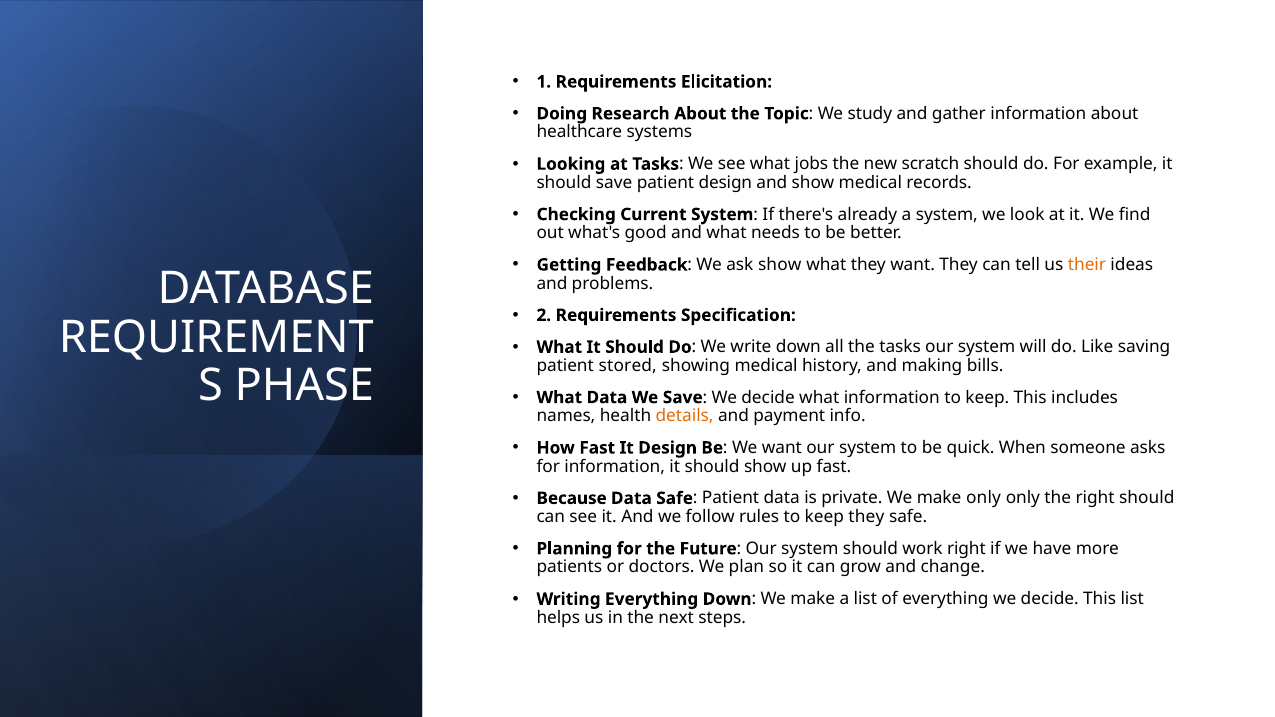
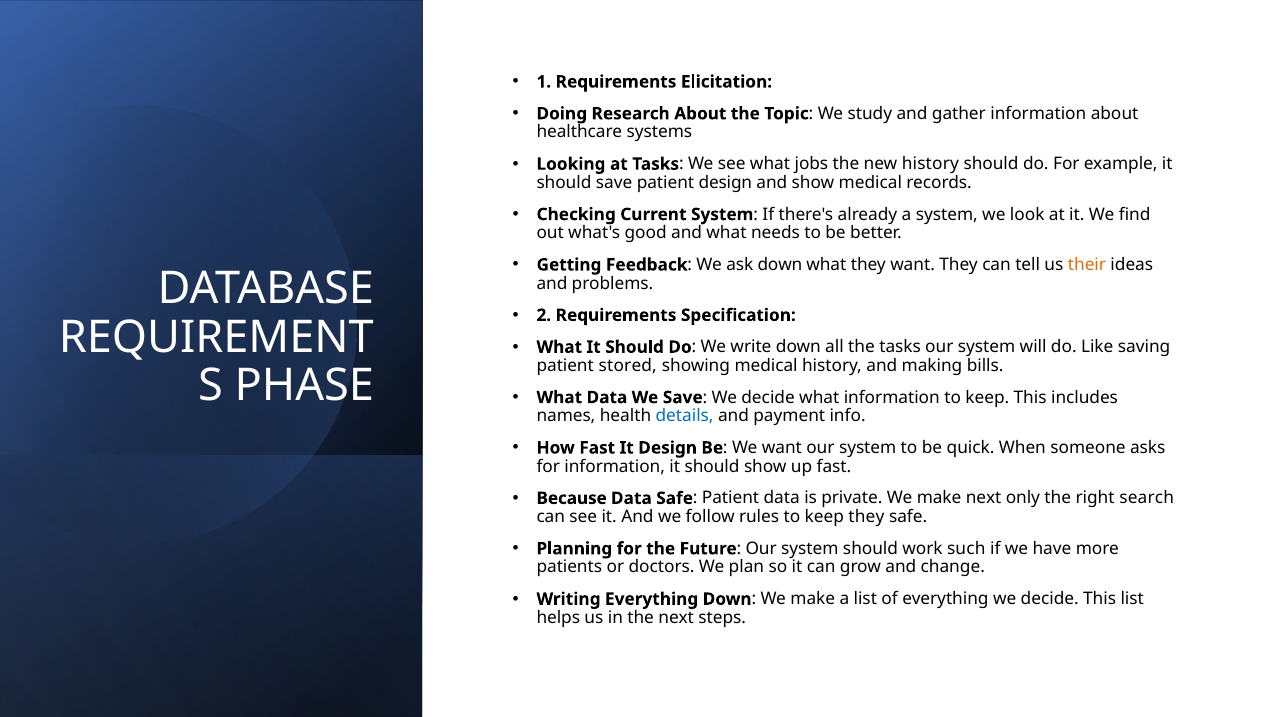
new scratch: scratch -> history
ask show: show -> down
details colour: orange -> blue
make only: only -> next
right should: should -> search
work right: right -> such
